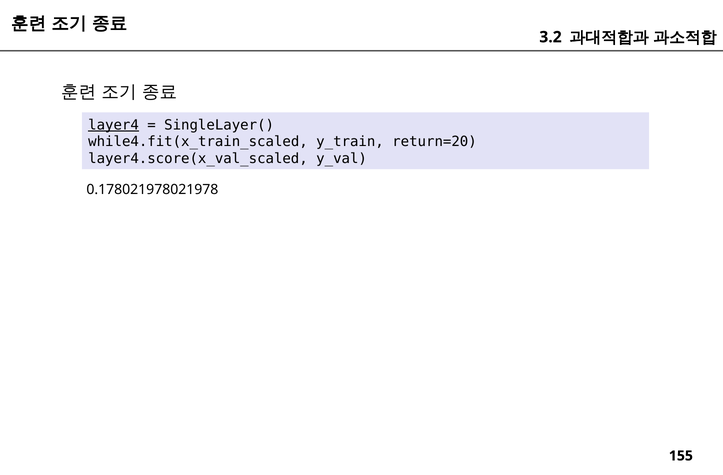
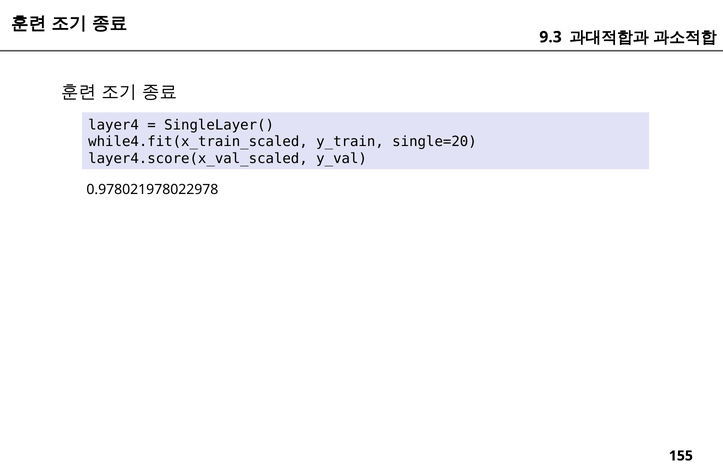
3.2: 3.2 -> 9.3
layer4 underline: present -> none
return=20: return=20 -> single=20
0.178021978021978: 0.178021978021978 -> 0.978021978022978
